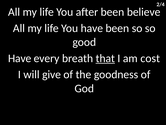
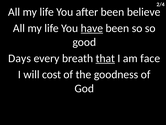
have at (92, 28) underline: none -> present
Have at (20, 58): Have -> Days
cost: cost -> face
give: give -> cost
